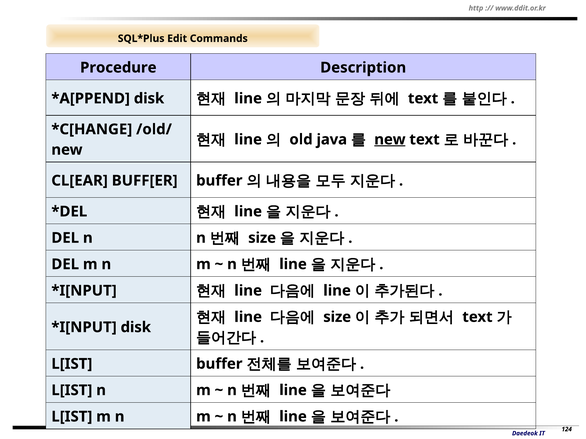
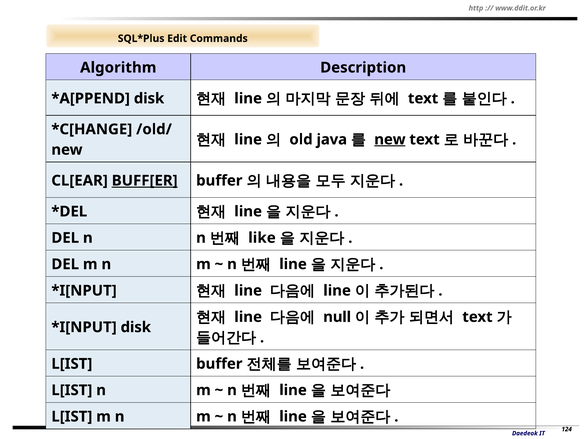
Procedure: Procedure -> Algorithm
BUFF[ER underline: none -> present
size at (262, 238): size -> like
size at (337, 317): size -> null
